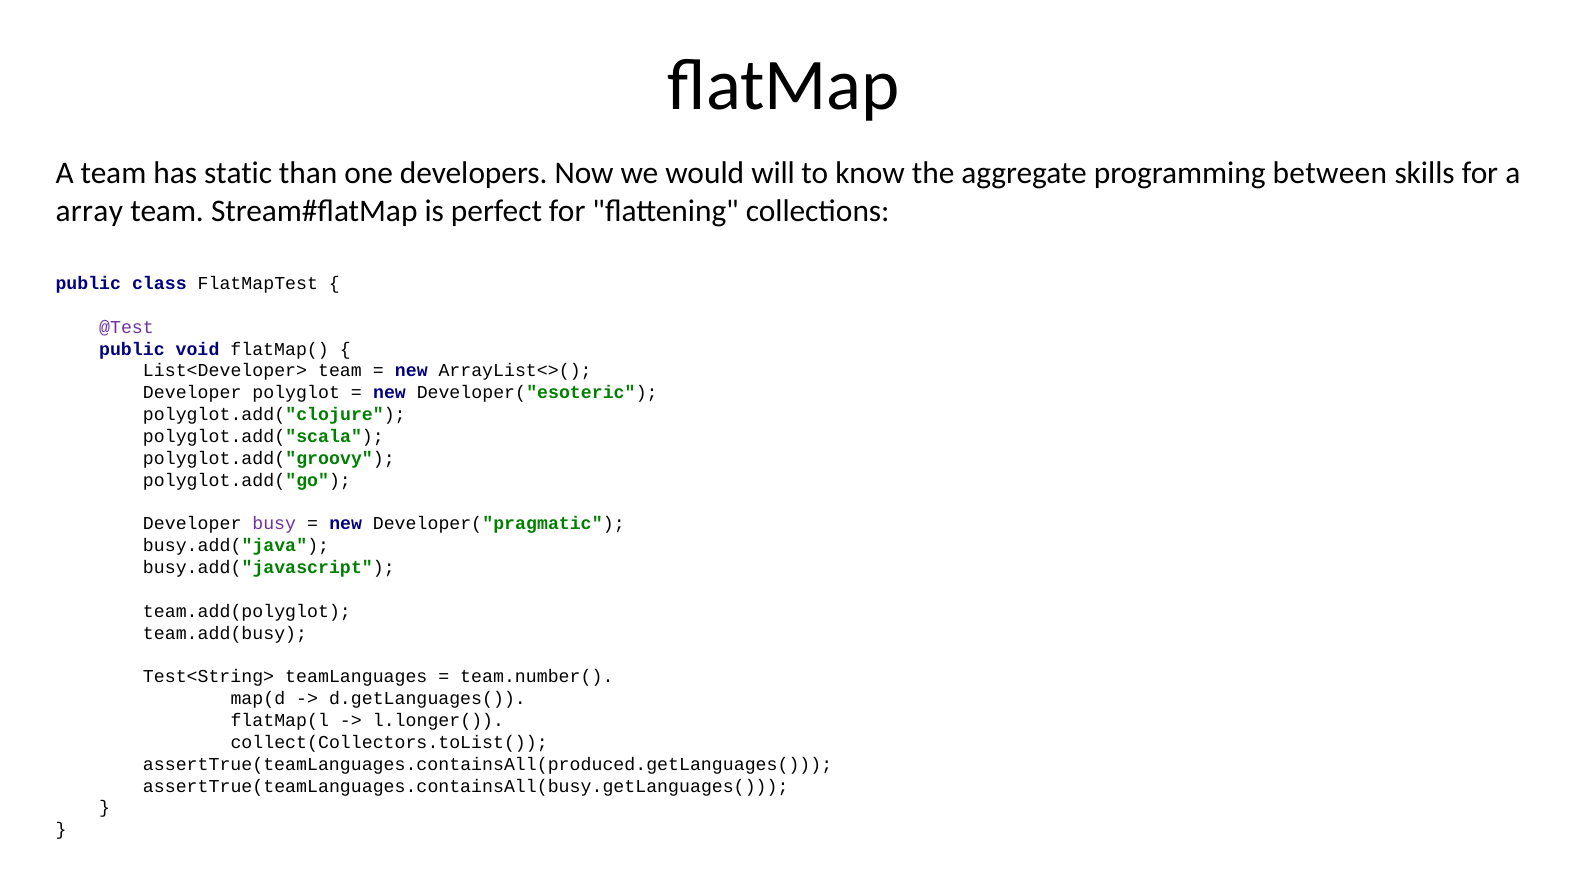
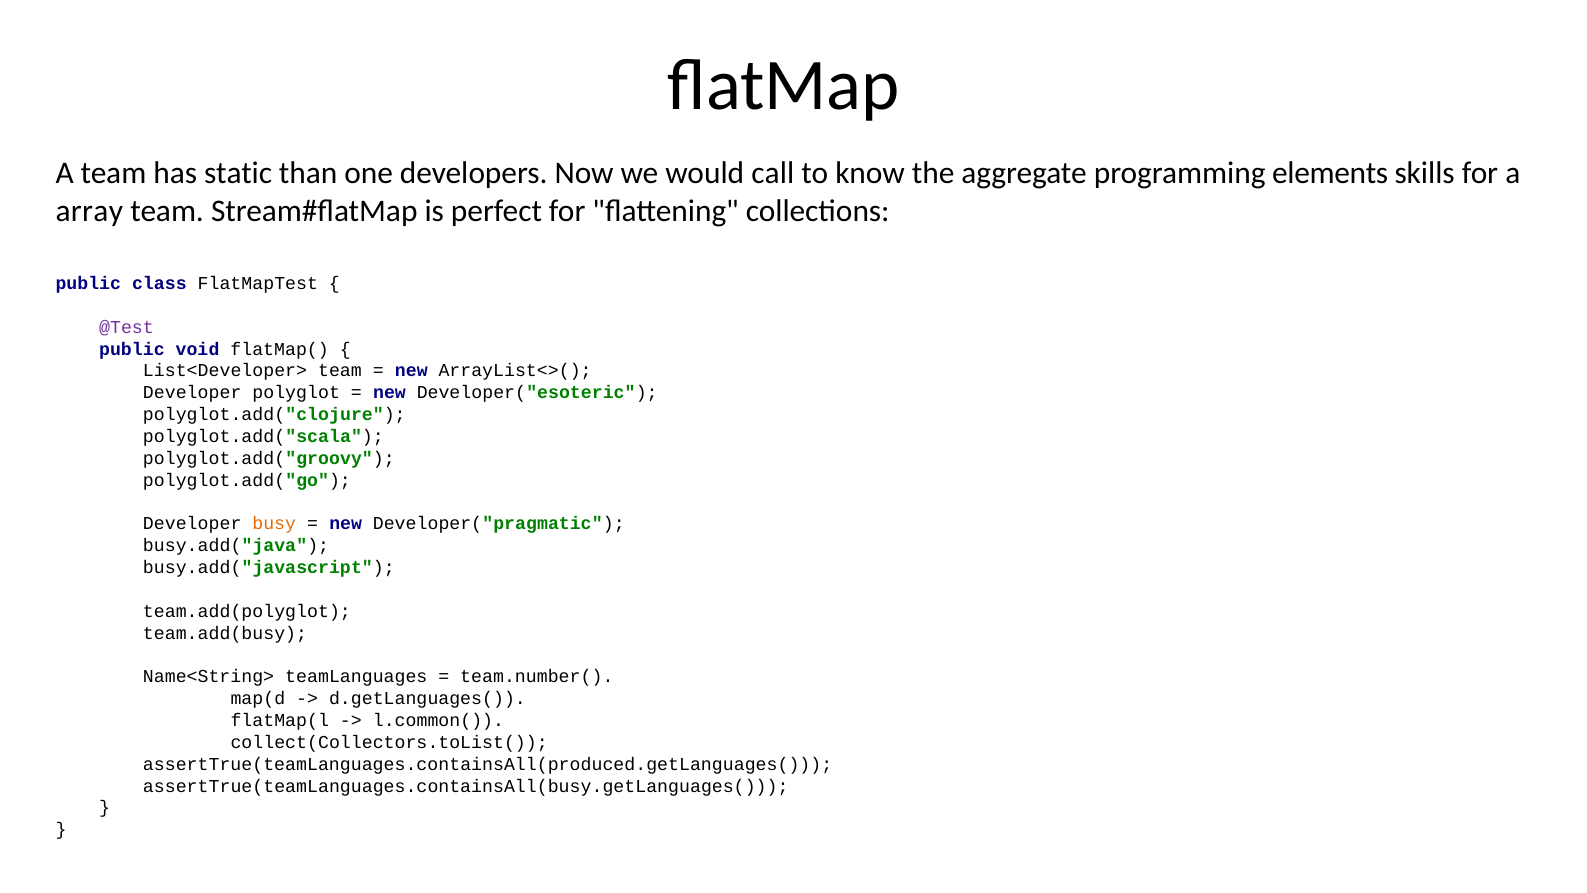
will: will -> call
between: between -> elements
busy colour: purple -> orange
Test<String>: Test<String> -> Name<String>
l.longer(: l.longer( -> l.common(
